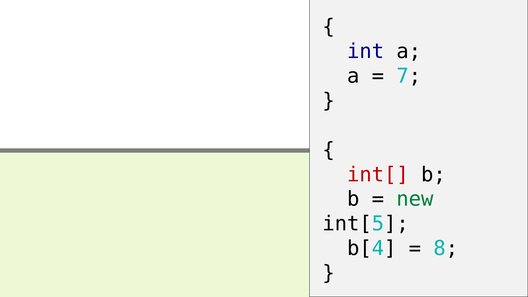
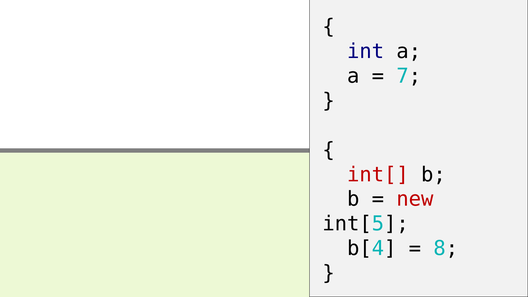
new colour: green -> red
